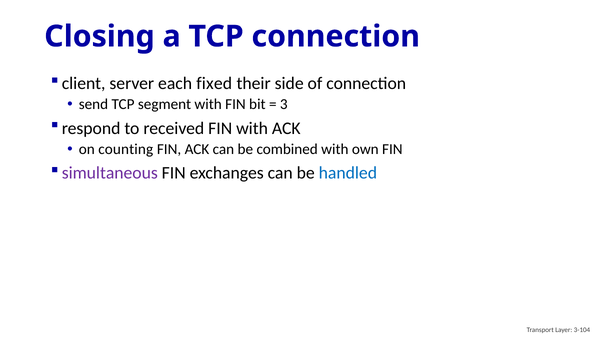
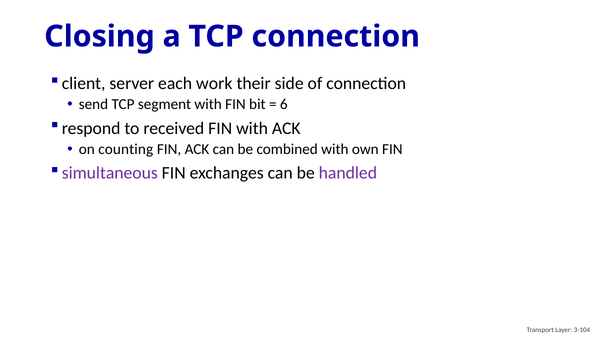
fixed: fixed -> work
3: 3 -> 6
handled colour: blue -> purple
